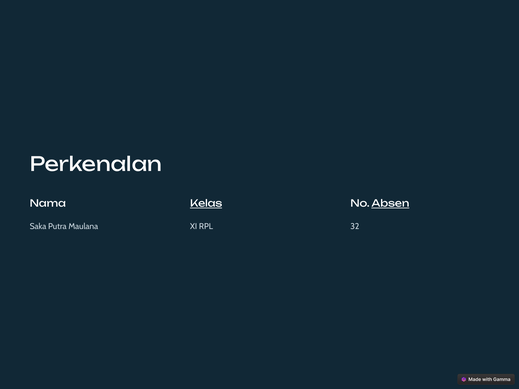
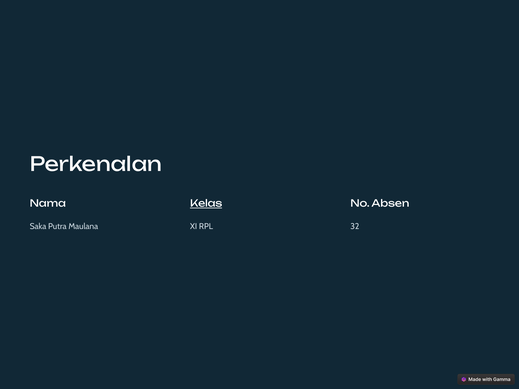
Absen underline: present -> none
